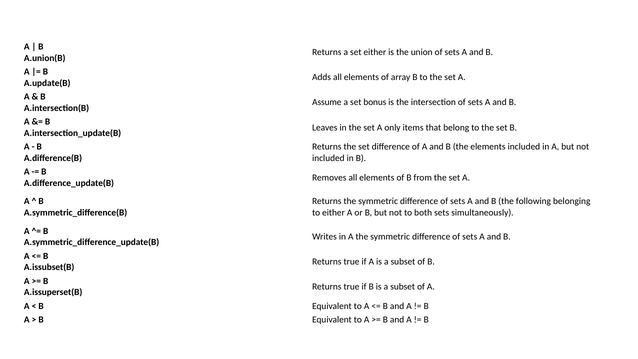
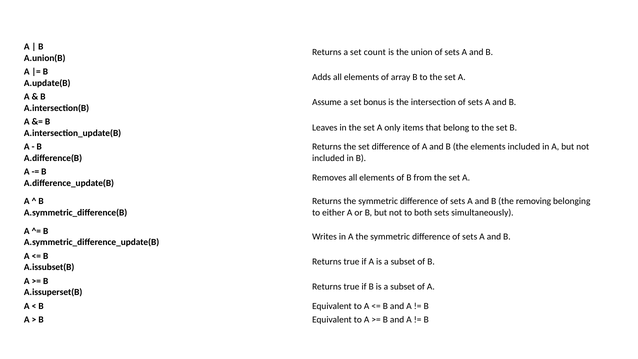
set either: either -> count
following: following -> removing
